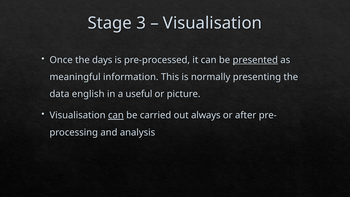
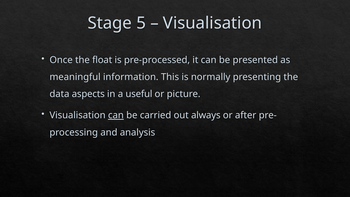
3: 3 -> 5
days: days -> float
presented underline: present -> none
english: english -> aspects
